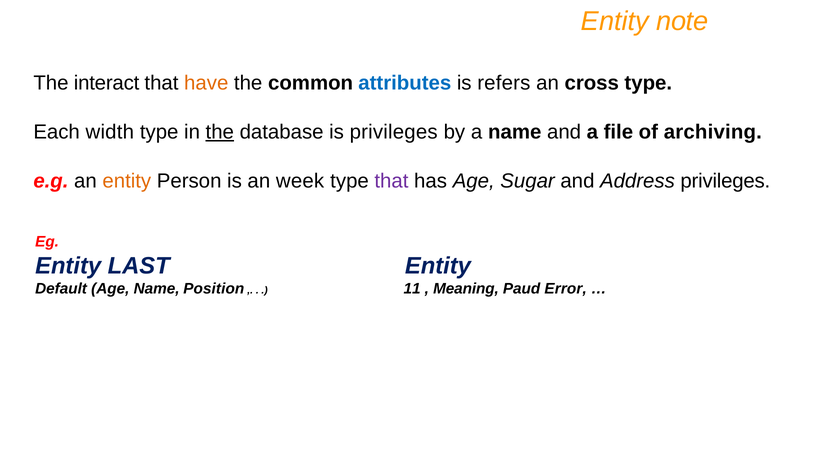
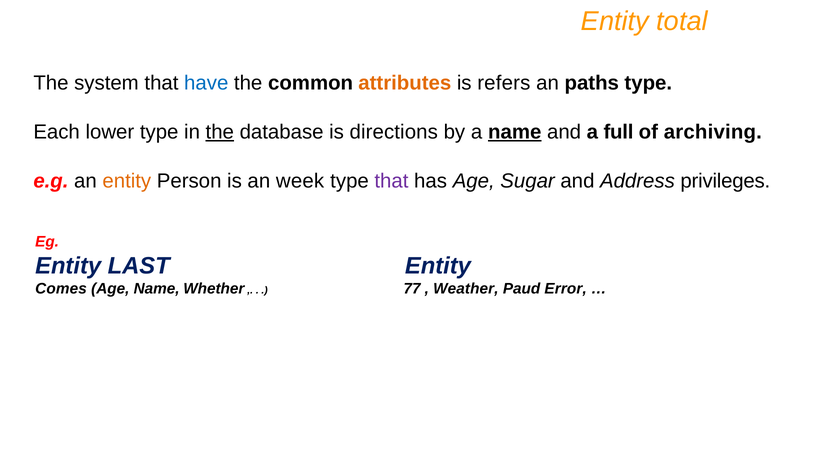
note: note -> total
interact: interact -> system
have colour: orange -> blue
attributes colour: blue -> orange
cross: cross -> paths
width: width -> lower
is privileges: privileges -> directions
name at (515, 132) underline: none -> present
file: file -> full
Default: Default -> Comes
Position: Position -> Whether
11: 11 -> 77
Meaning: Meaning -> Weather
